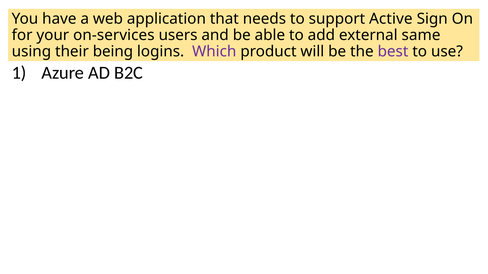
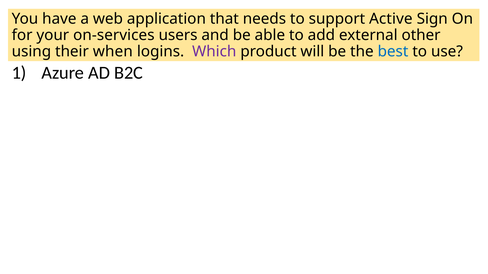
same: same -> other
being: being -> when
best colour: purple -> blue
